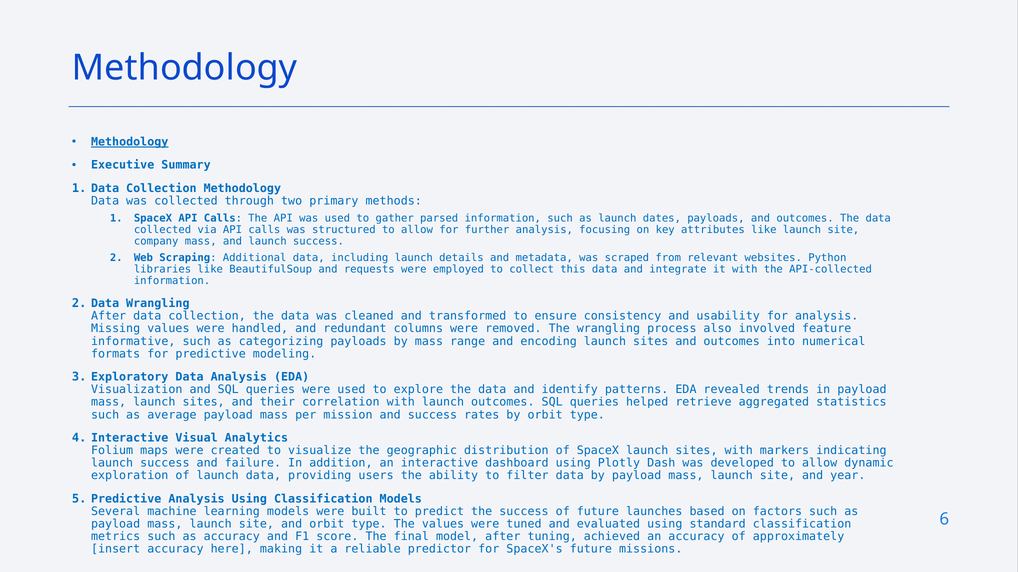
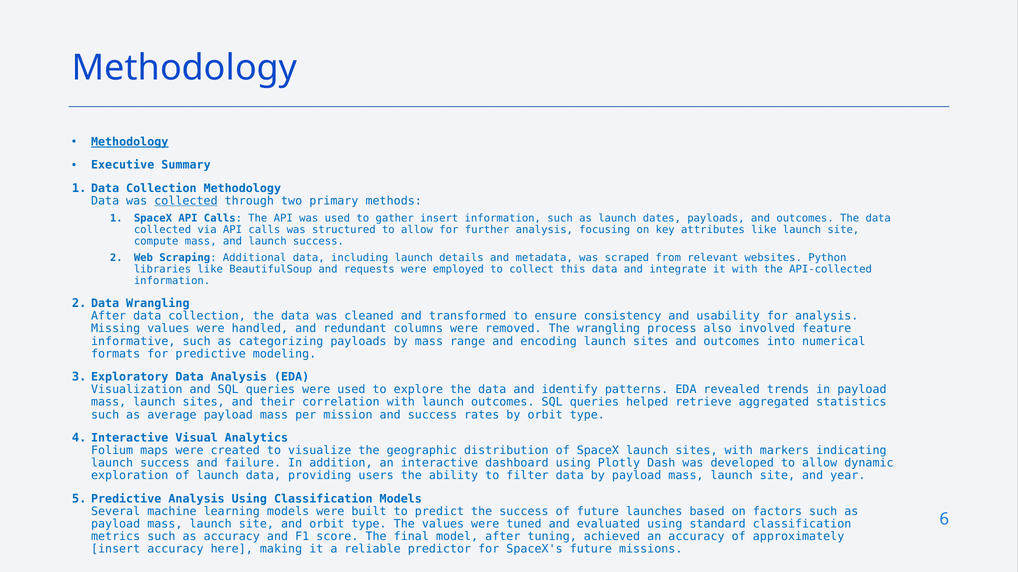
collected at (186, 201) underline: none -> present
gather parsed: parsed -> insert
company: company -> compute
